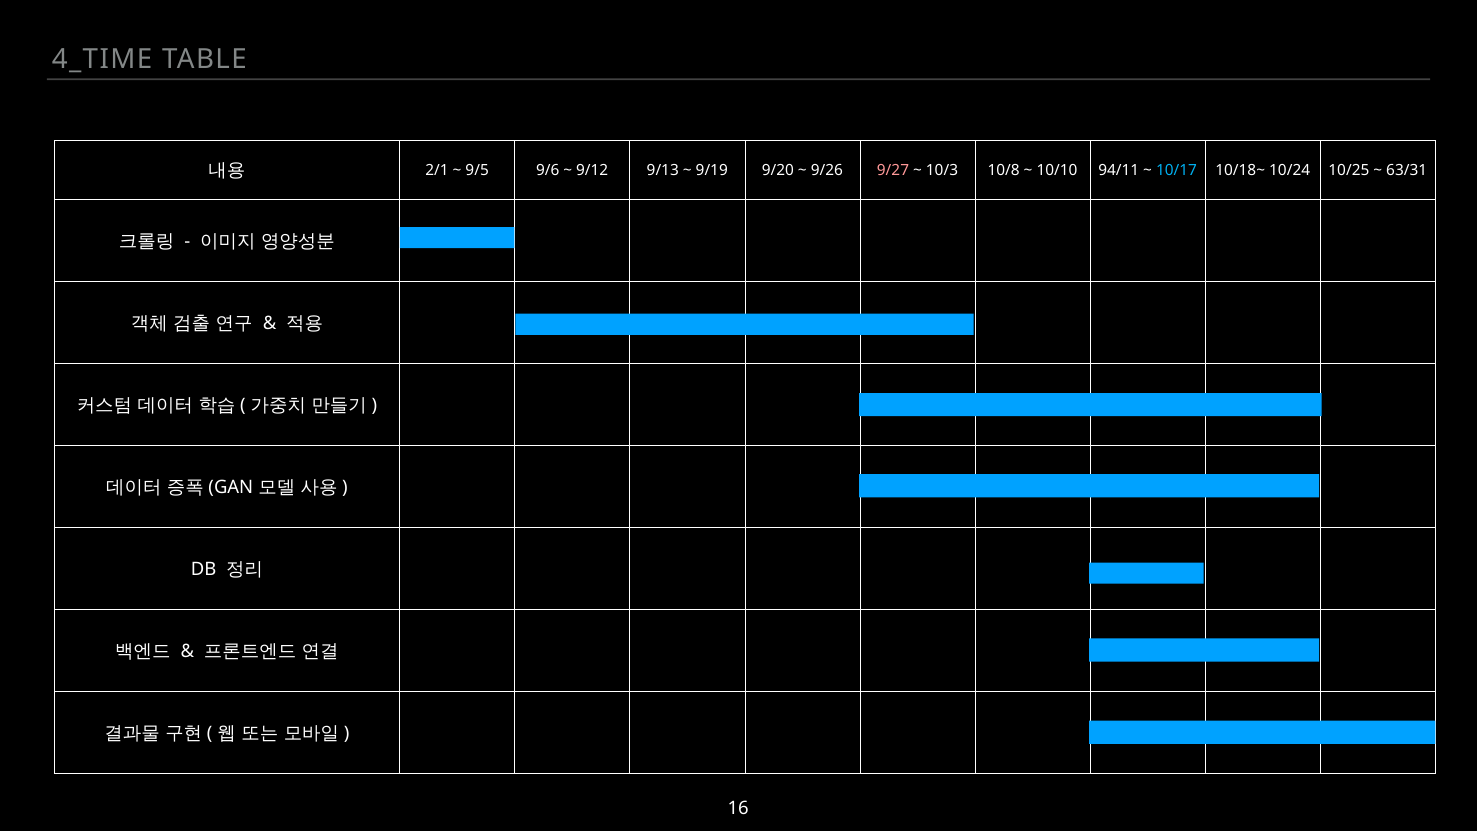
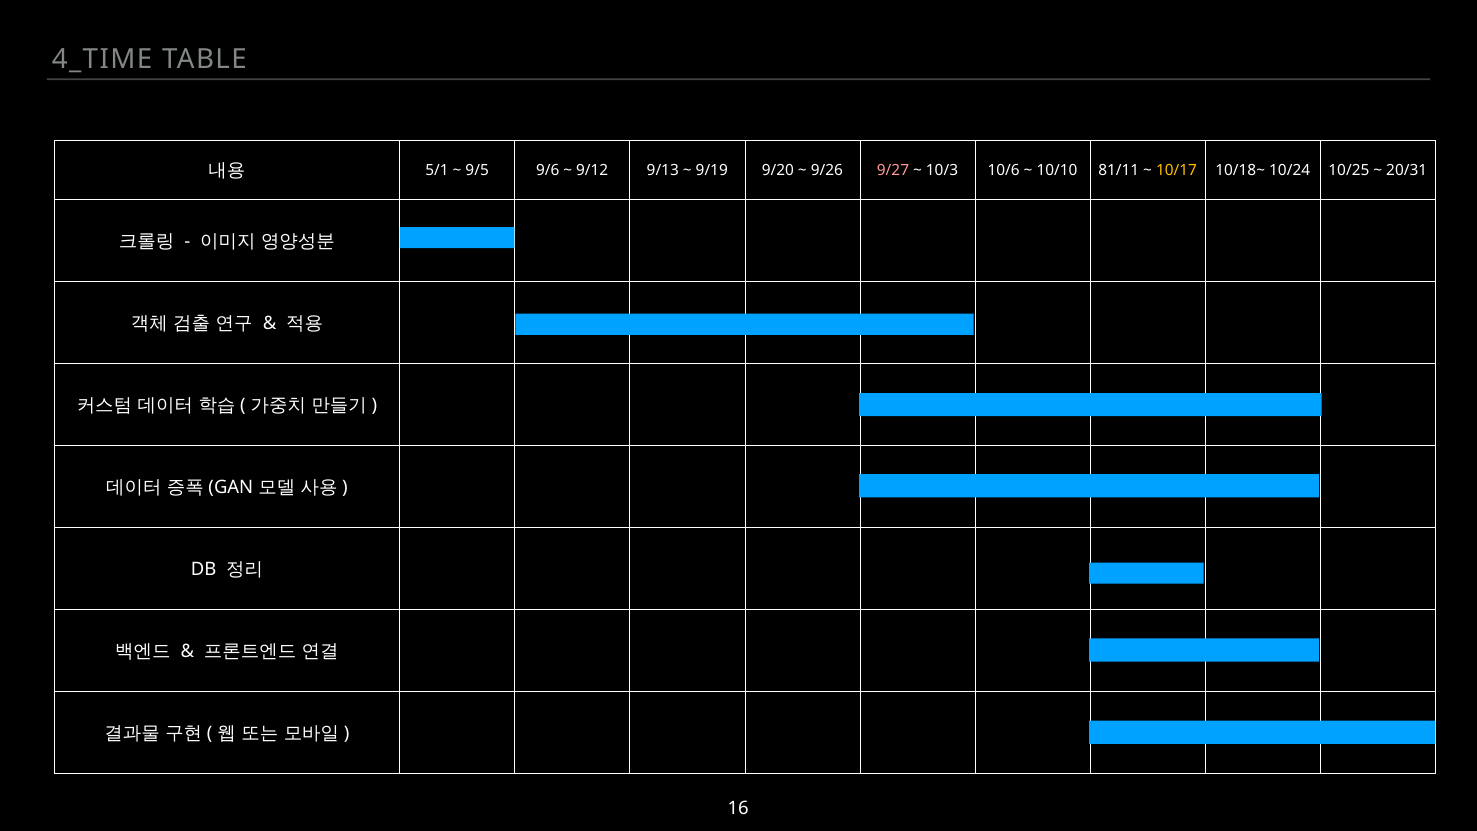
2/1: 2/1 -> 5/1
10/8: 10/8 -> 10/6
94/11: 94/11 -> 81/11
10/17 colour: light blue -> yellow
63/31: 63/31 -> 20/31
